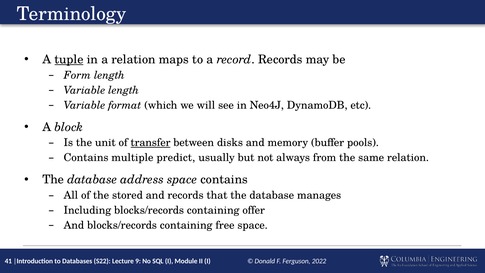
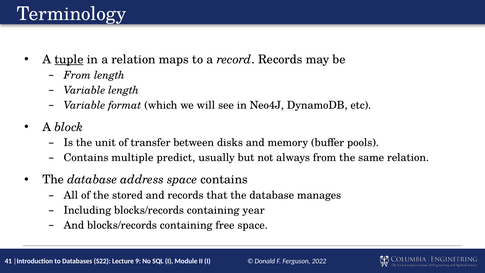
Form at (77, 75): Form -> From
transfer underline: present -> none
offer: offer -> year
